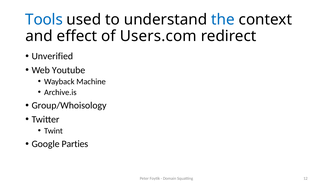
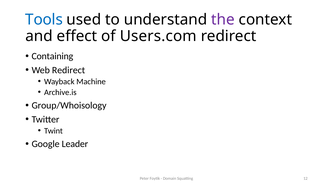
the colour: blue -> purple
Unverified: Unverified -> Containing
Web Youtube: Youtube -> Redirect
Parties: Parties -> Leader
